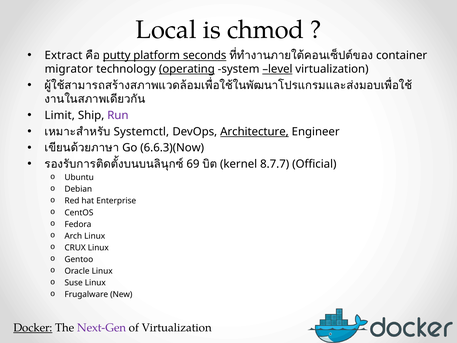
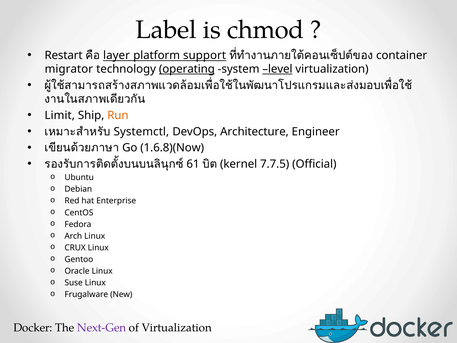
Local: Local -> Label
Extract: Extract -> Restart
putty: putty -> layer
seconds: seconds -> support
Run colour: purple -> orange
Architecture underline: present -> none
6.6.3)(Now: 6.6.3)(Now -> 1.6.8)(Now
69: 69 -> 61
8.7.7: 8.7.7 -> 7.7.5
Docker underline: present -> none
